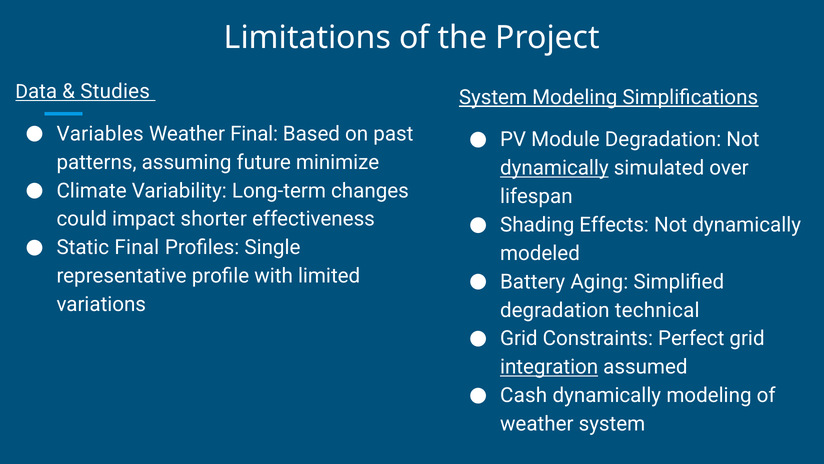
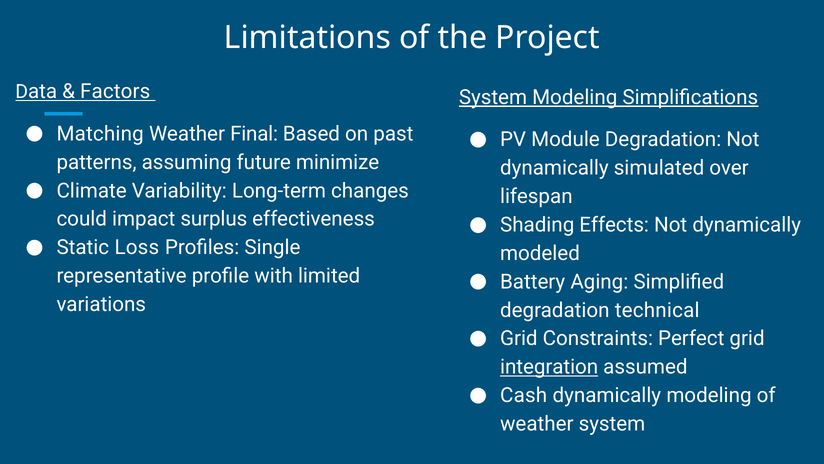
Studies: Studies -> Factors
Variables: Variables -> Matching
dynamically at (554, 168) underline: present -> none
shorter: shorter -> surplus
Static Final: Final -> Loss
